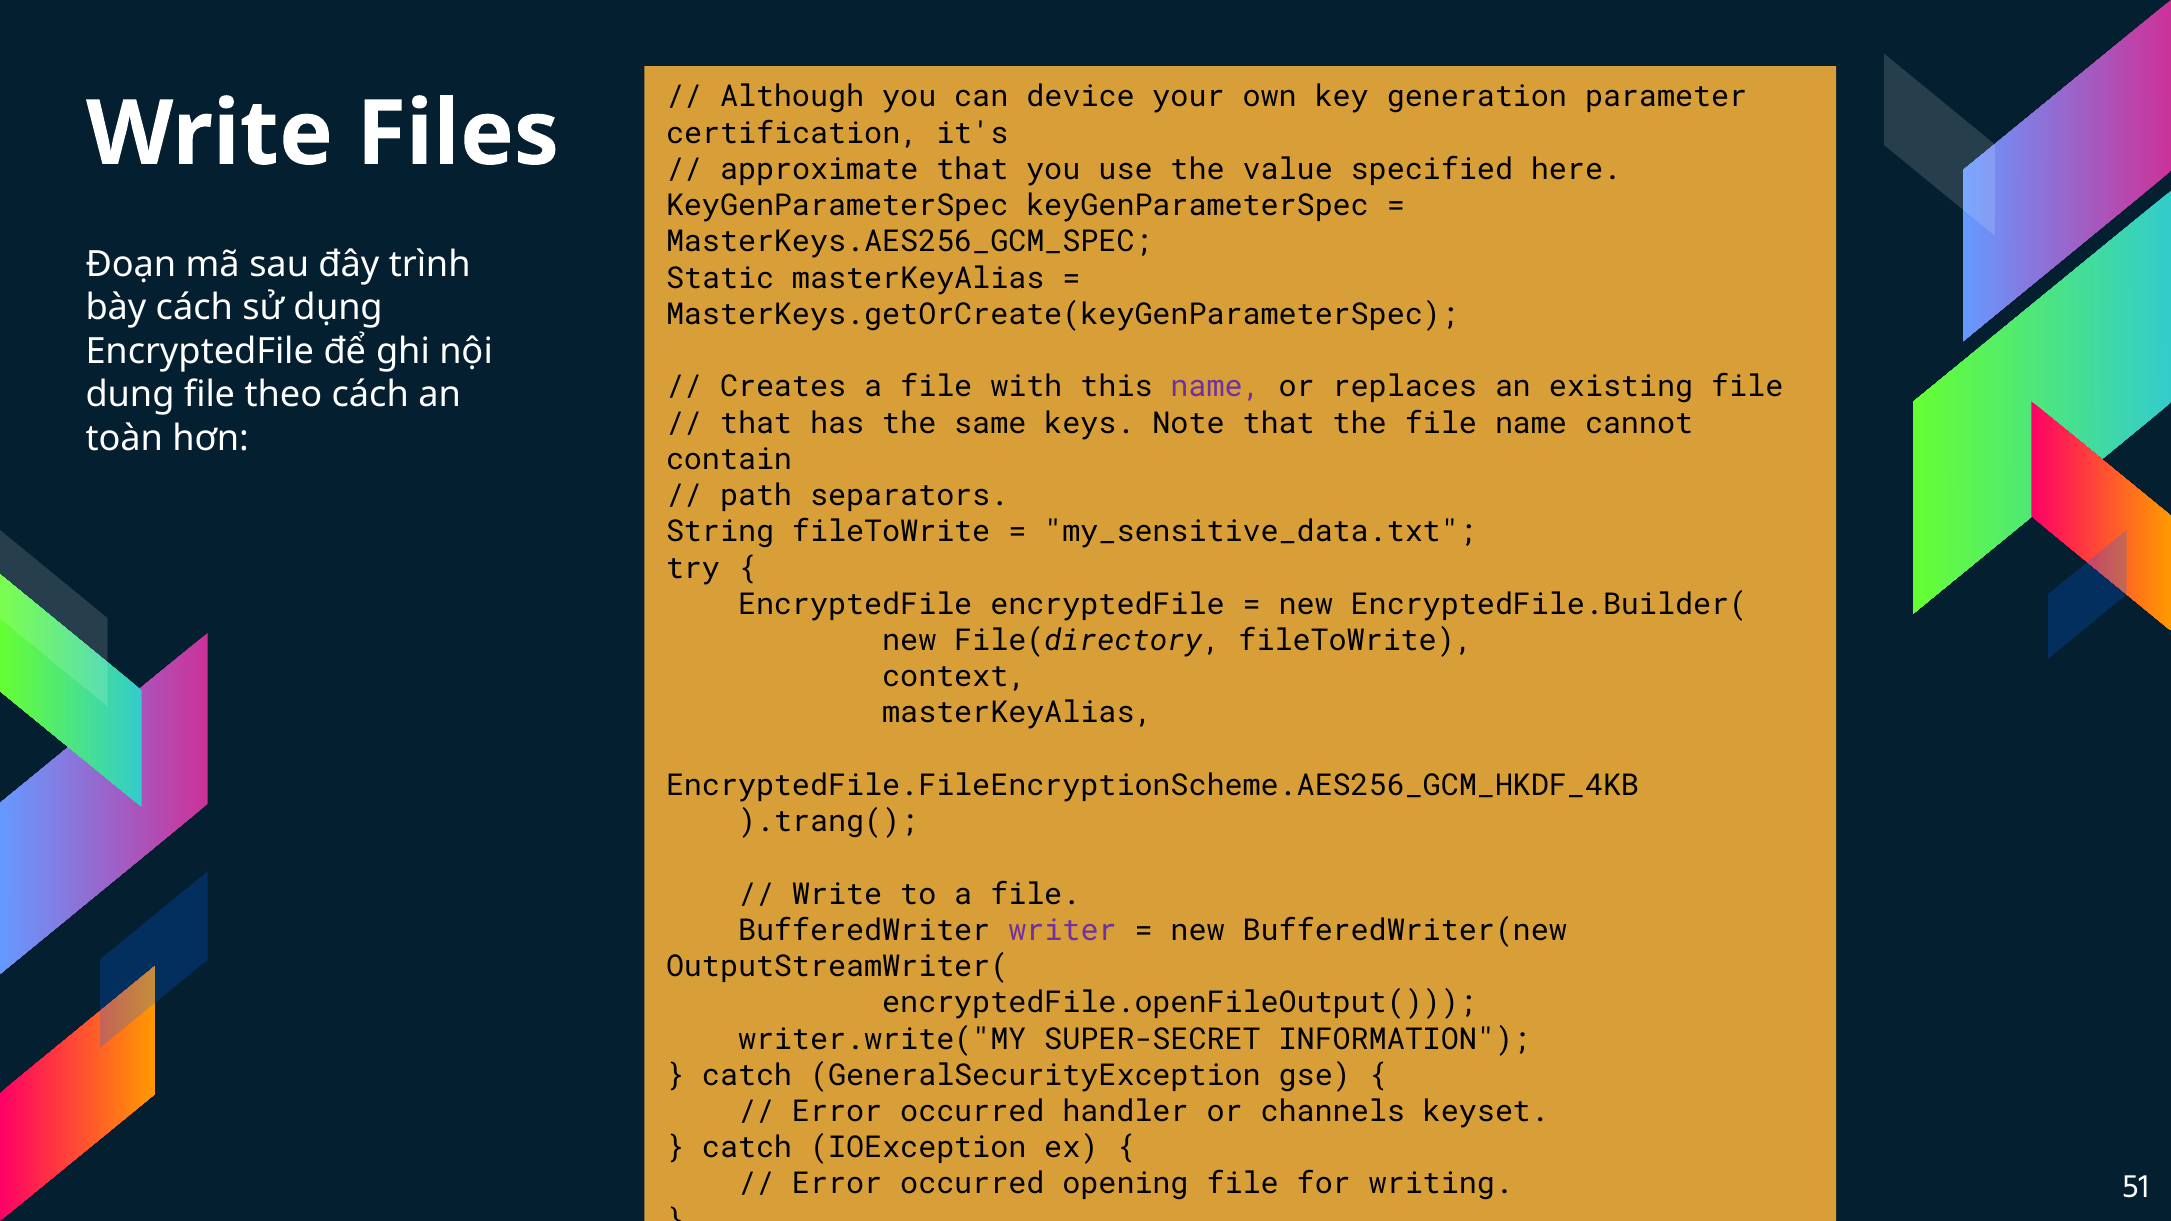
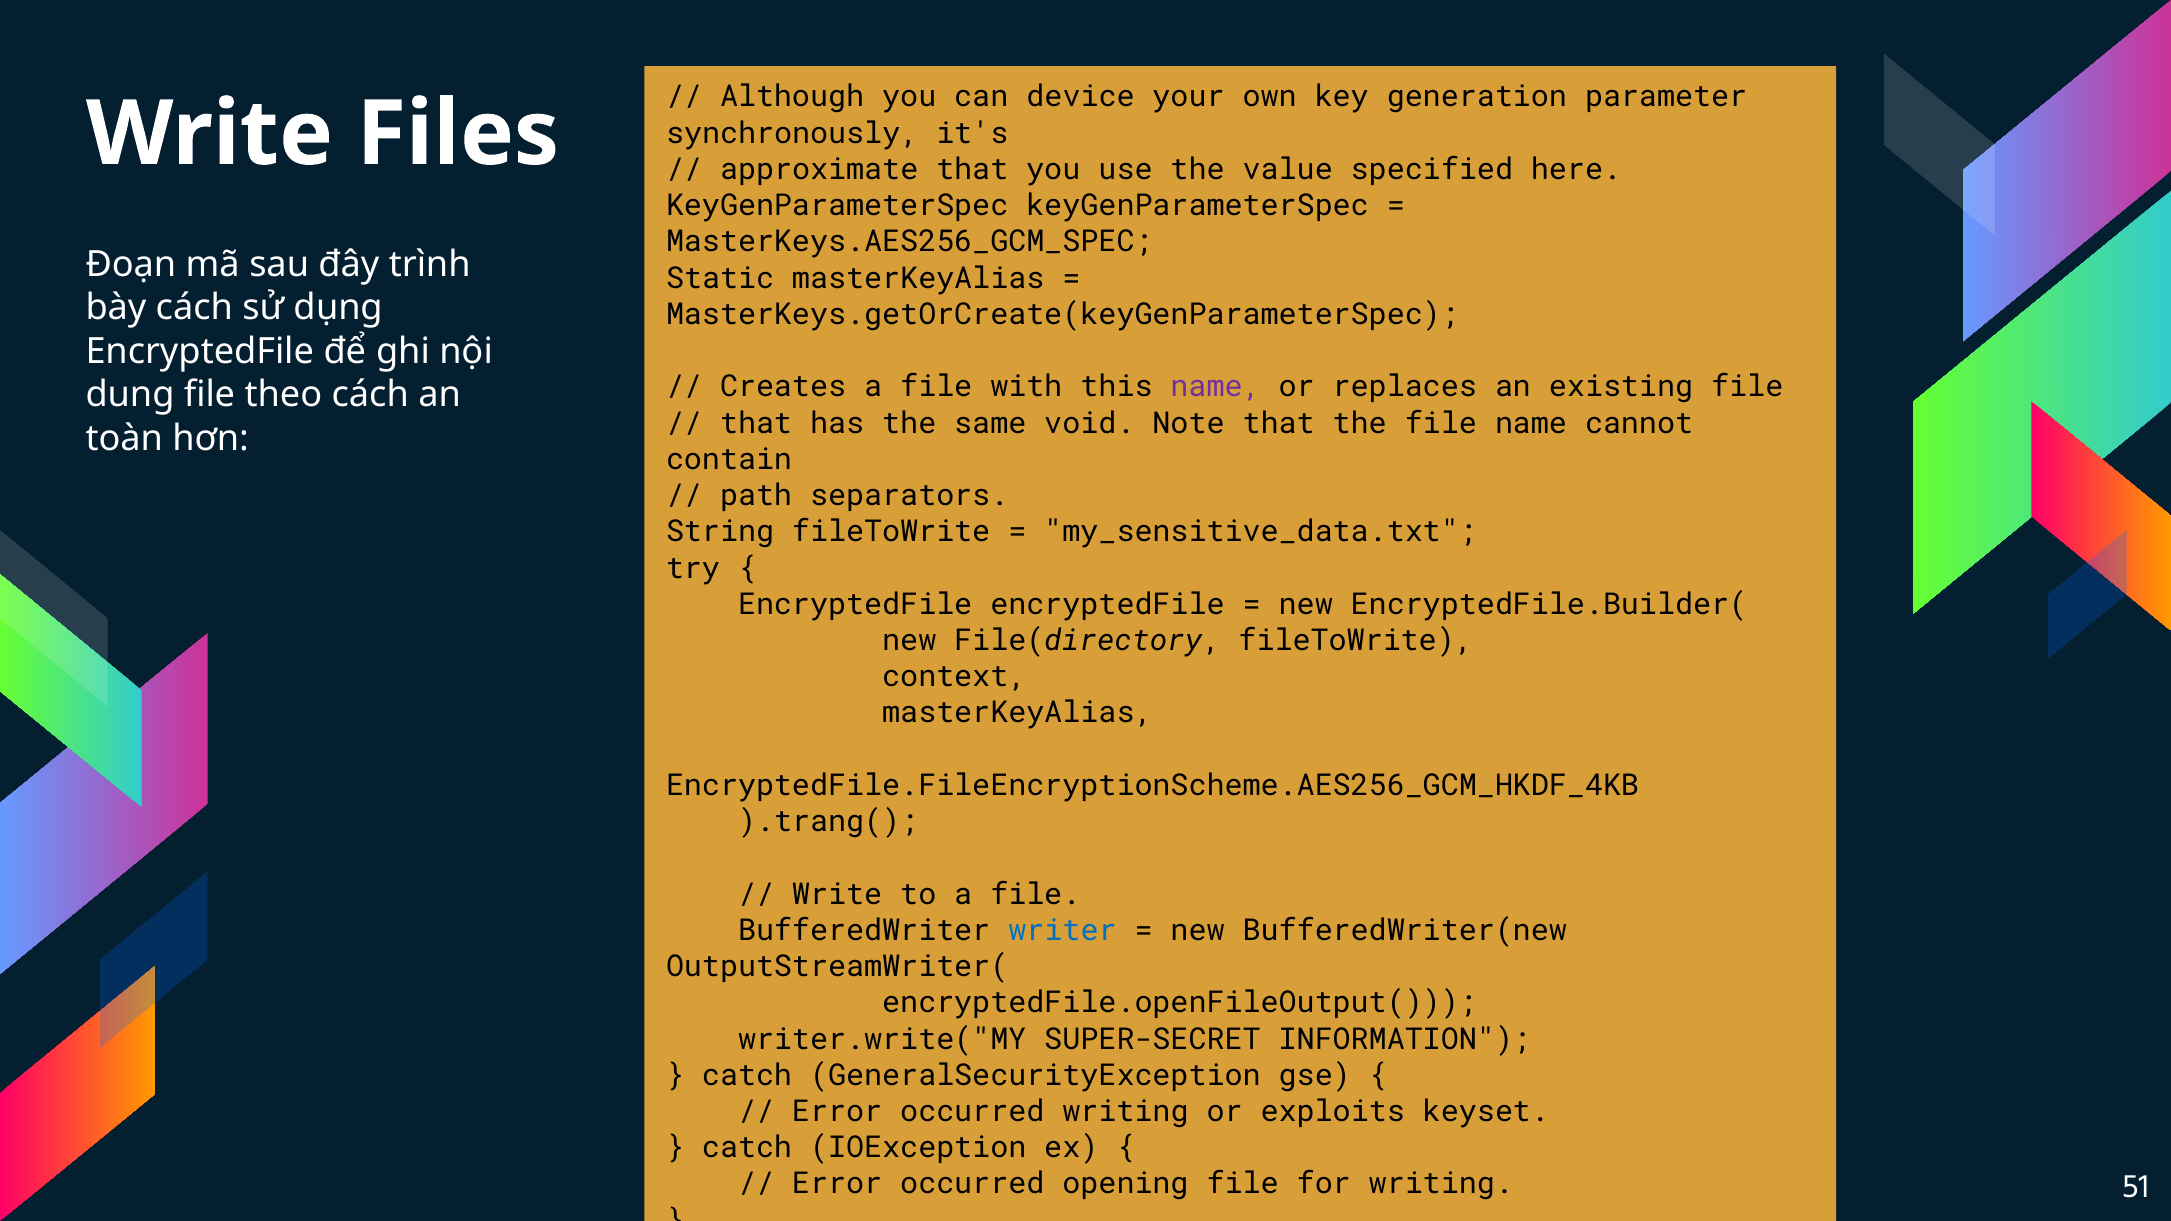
certification: certification -> synchronously
keys: keys -> void
writer colour: purple -> blue
occurred handler: handler -> writing
channels: channels -> exploits
